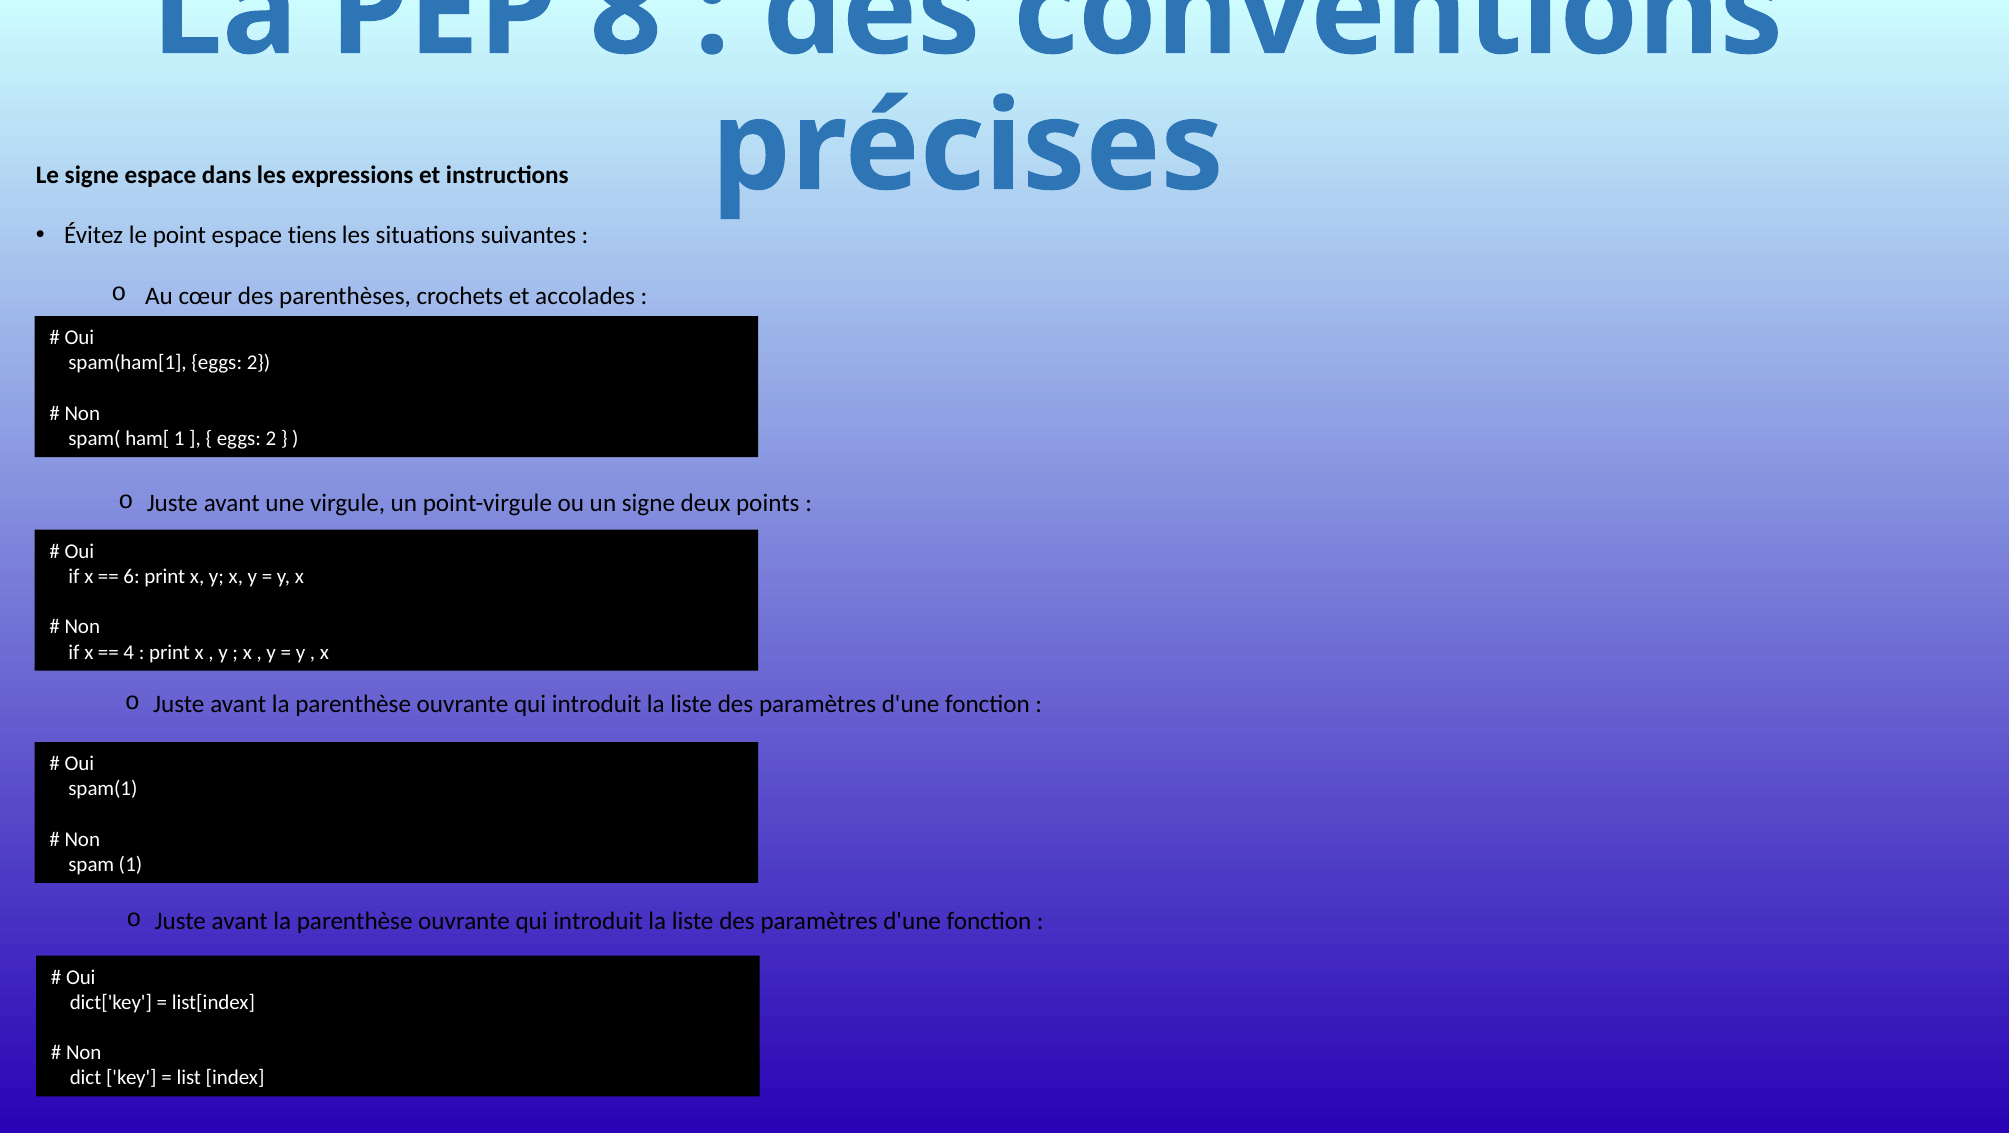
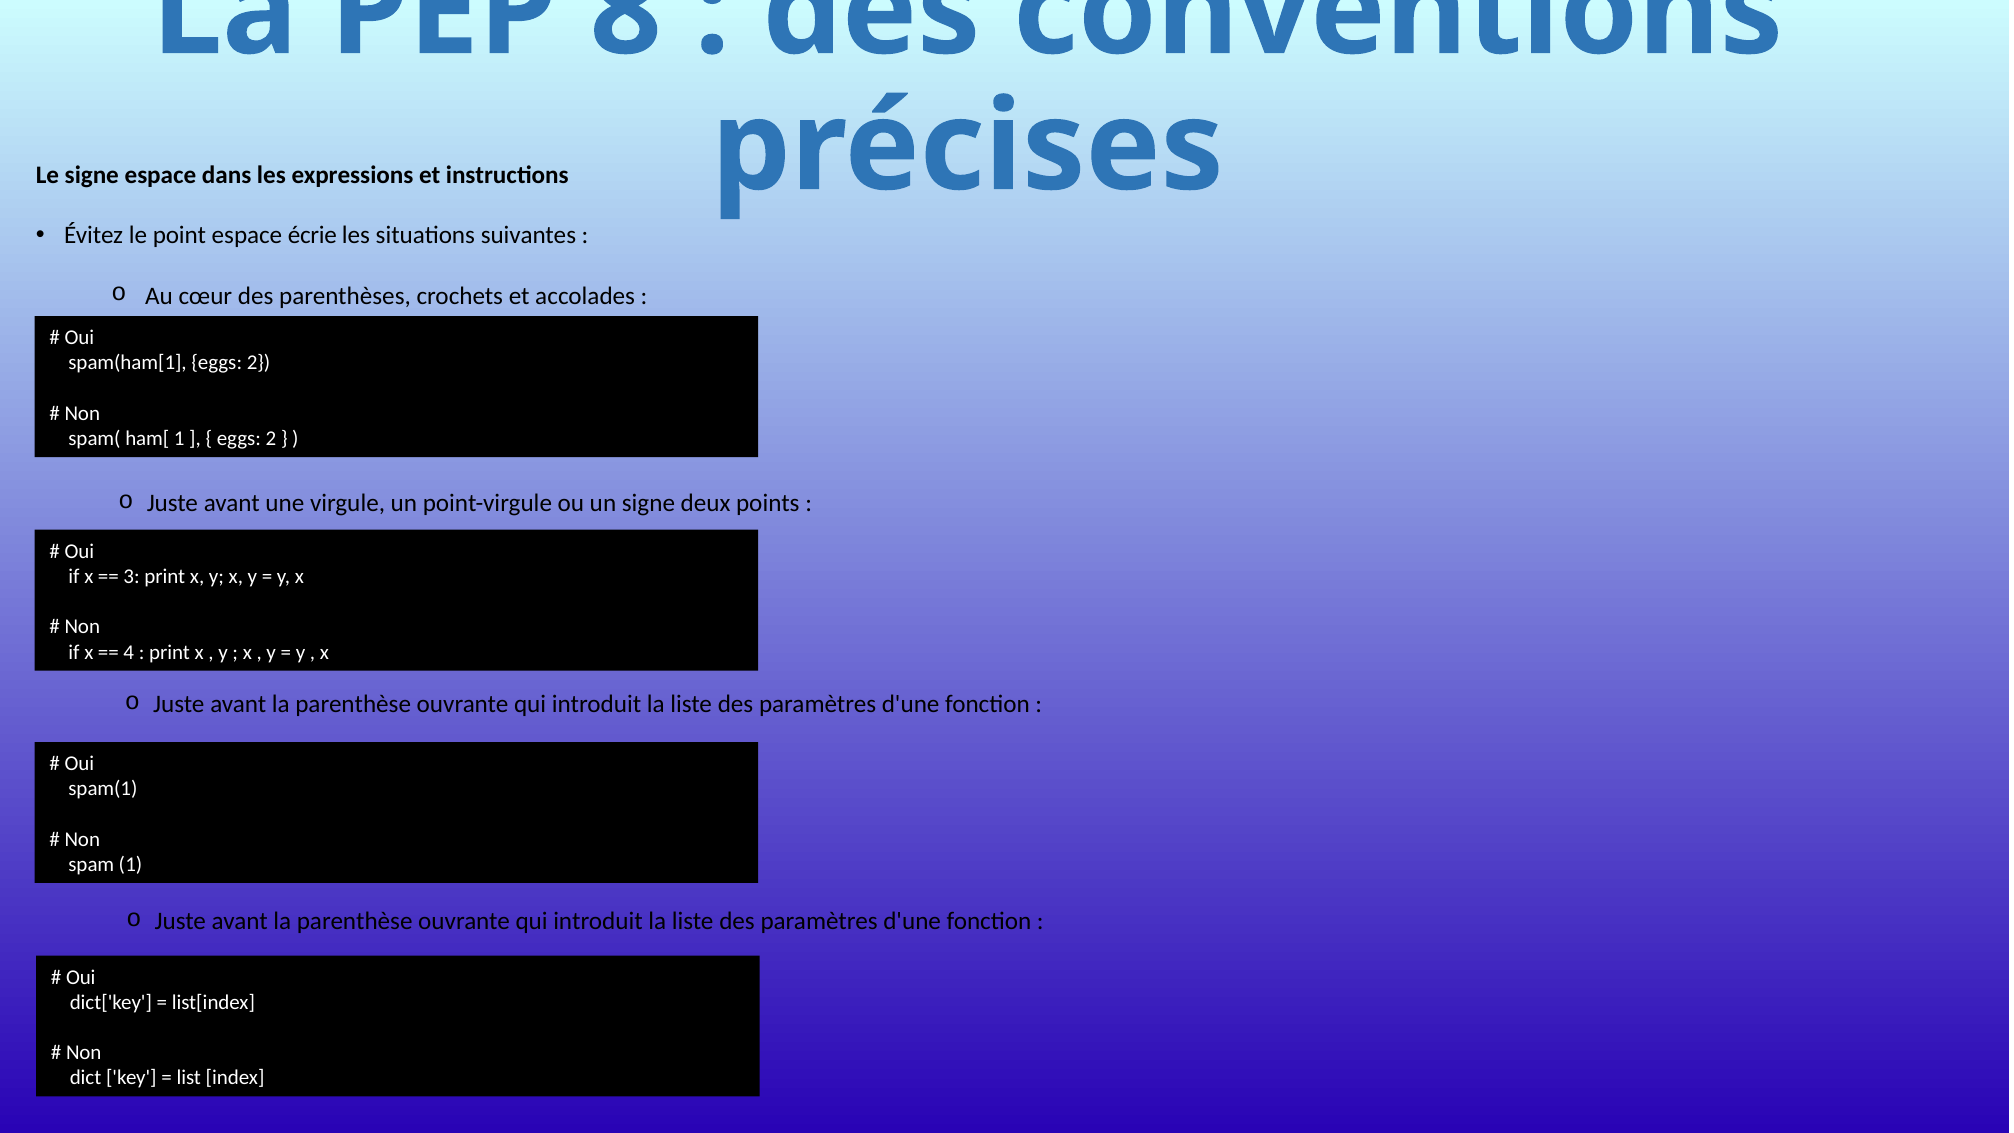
tiens: tiens -> écrie
6: 6 -> 3
